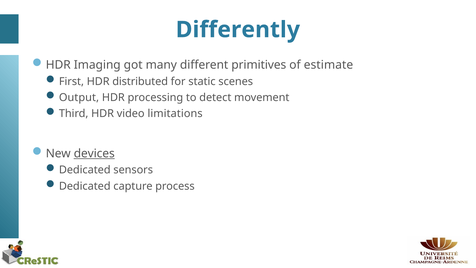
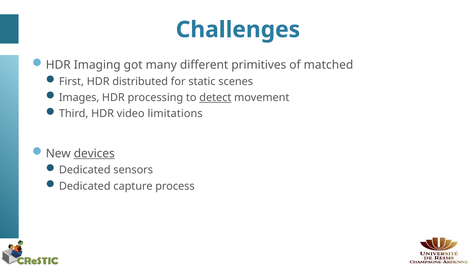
Differently: Differently -> Challenges
estimate: estimate -> matched
Output: Output -> Images
detect underline: none -> present
